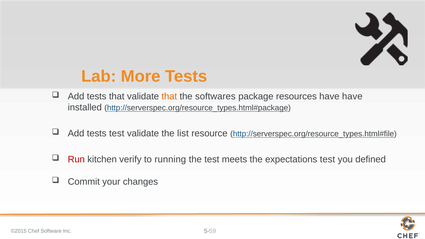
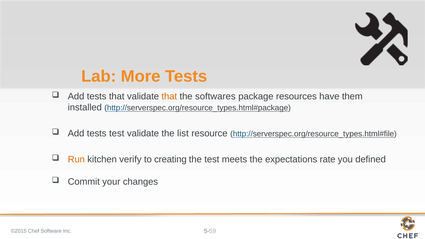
have have: have -> them
Run colour: red -> orange
running: running -> creating
expectations test: test -> rate
